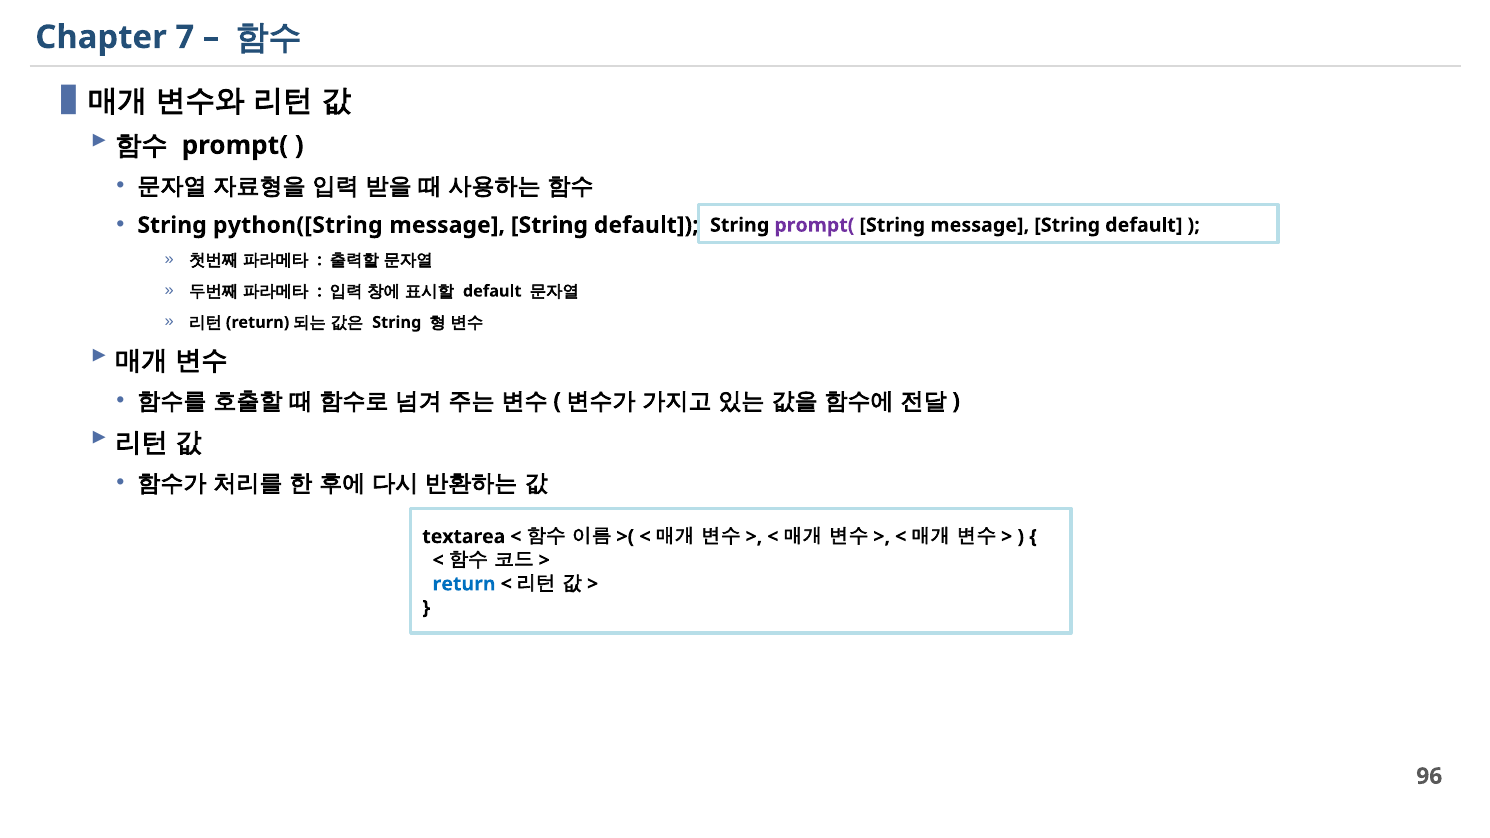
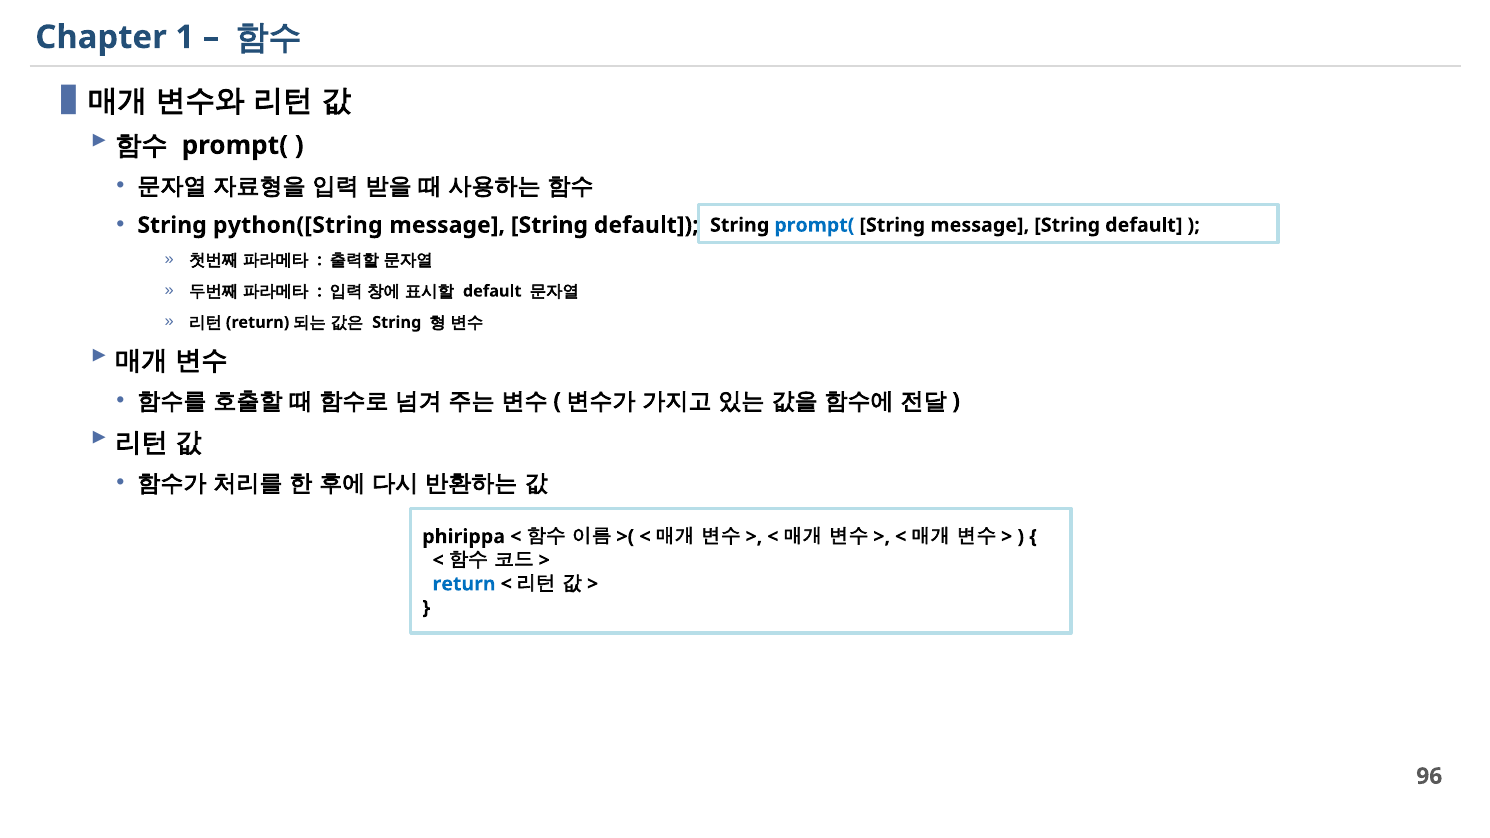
7: 7 -> 1
prompt( at (814, 225) colour: purple -> blue
textarea: textarea -> phirippa
